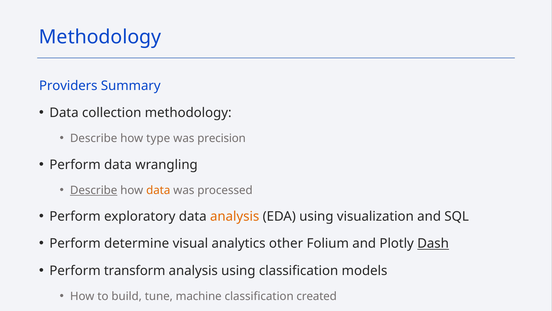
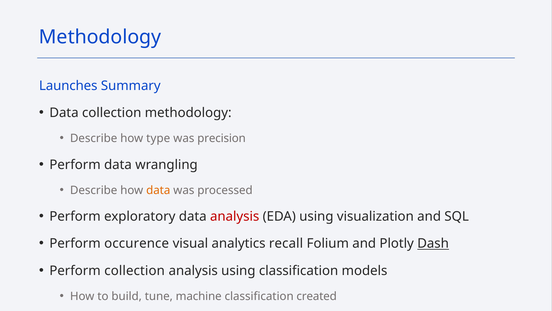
Providers: Providers -> Launches
Describe at (94, 190) underline: present -> none
analysis at (235, 216) colour: orange -> red
determine: determine -> occurence
other: other -> recall
Perform transform: transform -> collection
